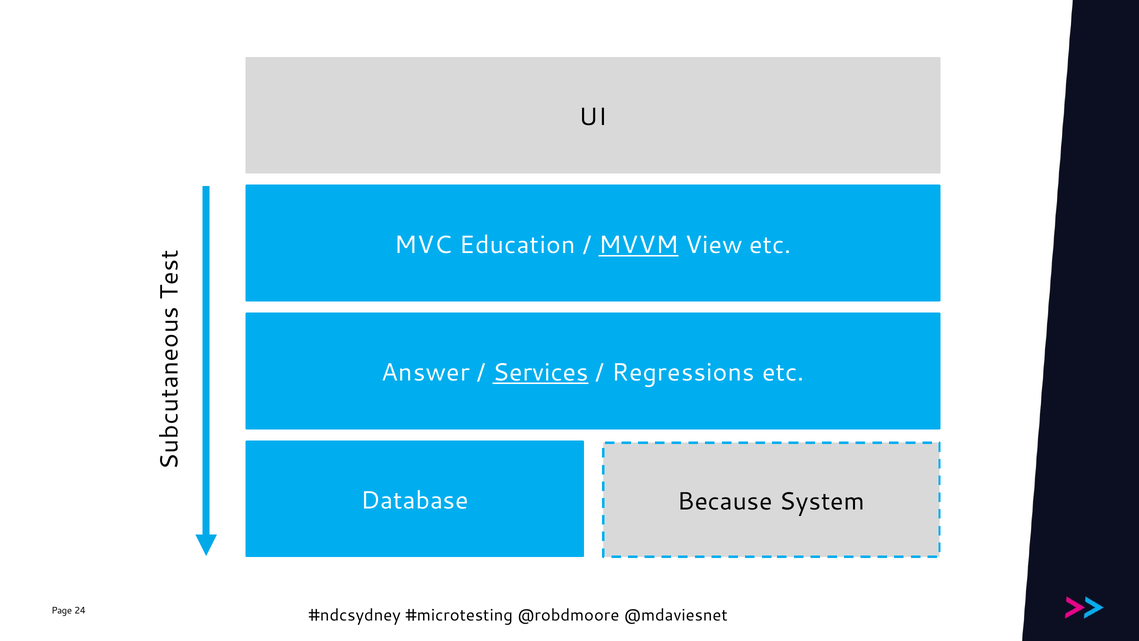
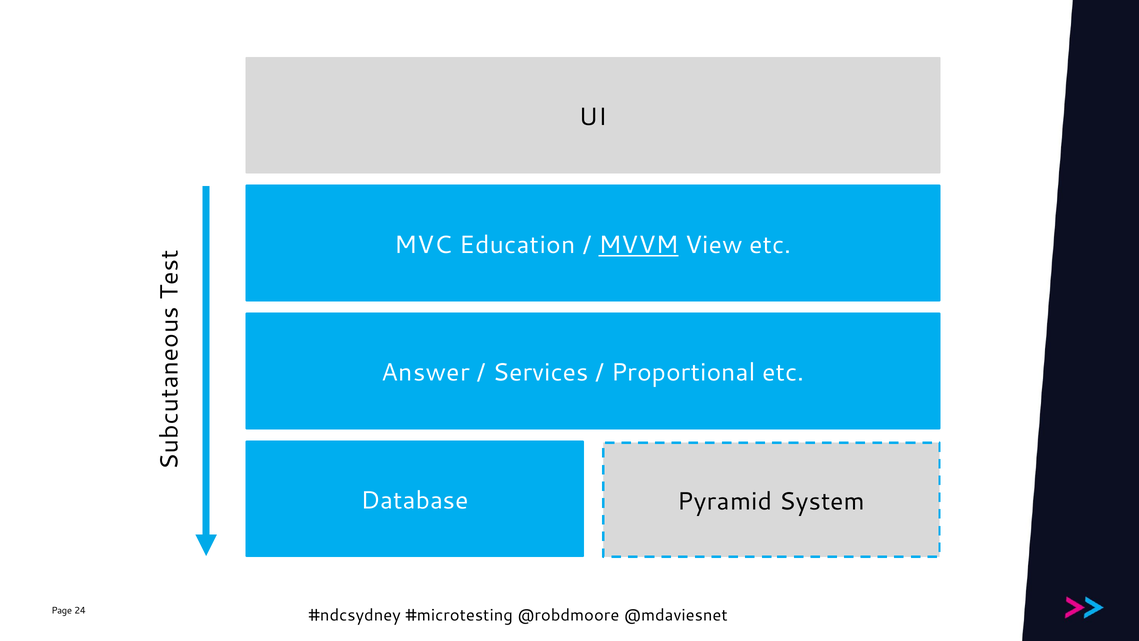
Services underline: present -> none
Regressions: Regressions -> Proportional
Because: Because -> Pyramid
